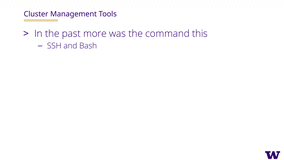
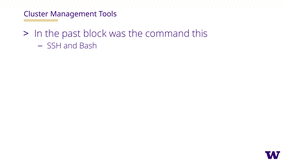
more: more -> block
